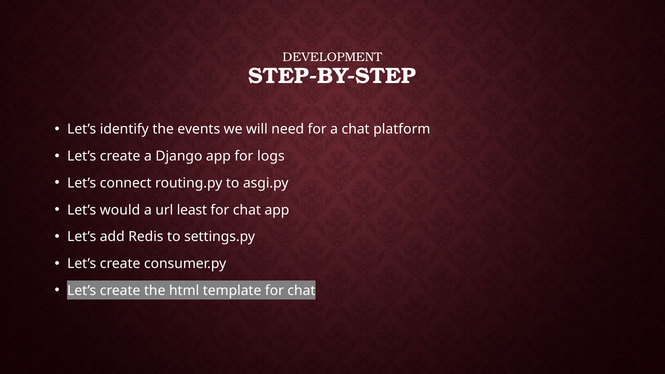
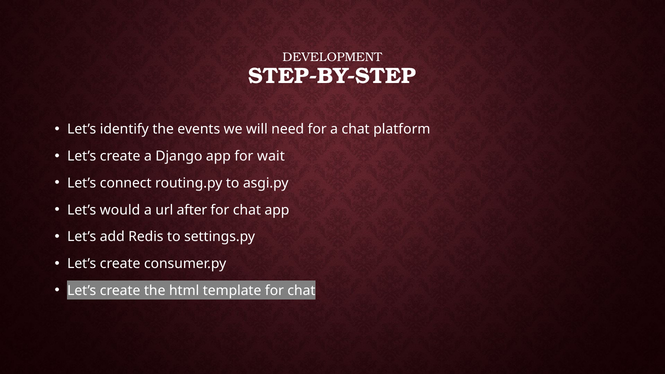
logs: logs -> wait
least: least -> after
